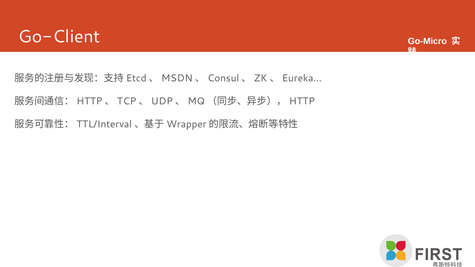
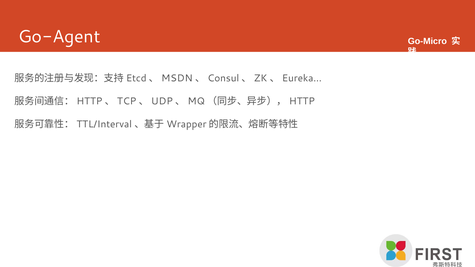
Go-Client: Go-Client -> Go-Agent
